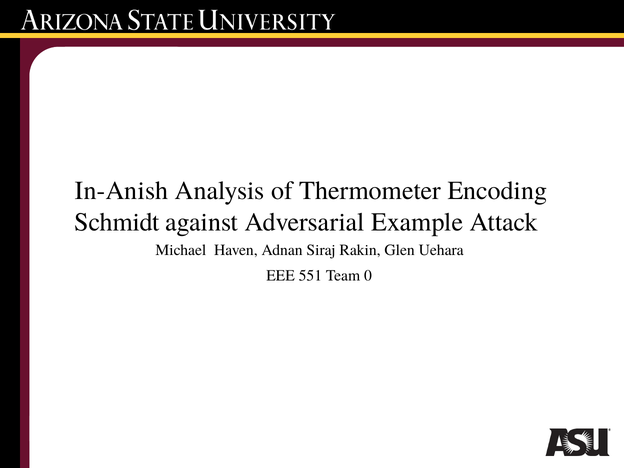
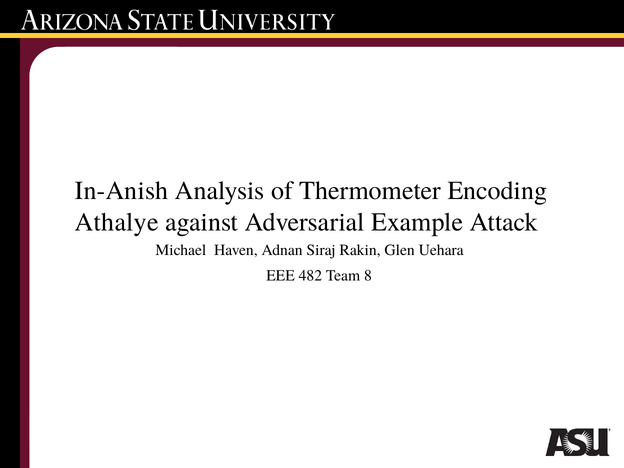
Schmidt: Schmidt -> Athalye
551: 551 -> 482
0: 0 -> 8
